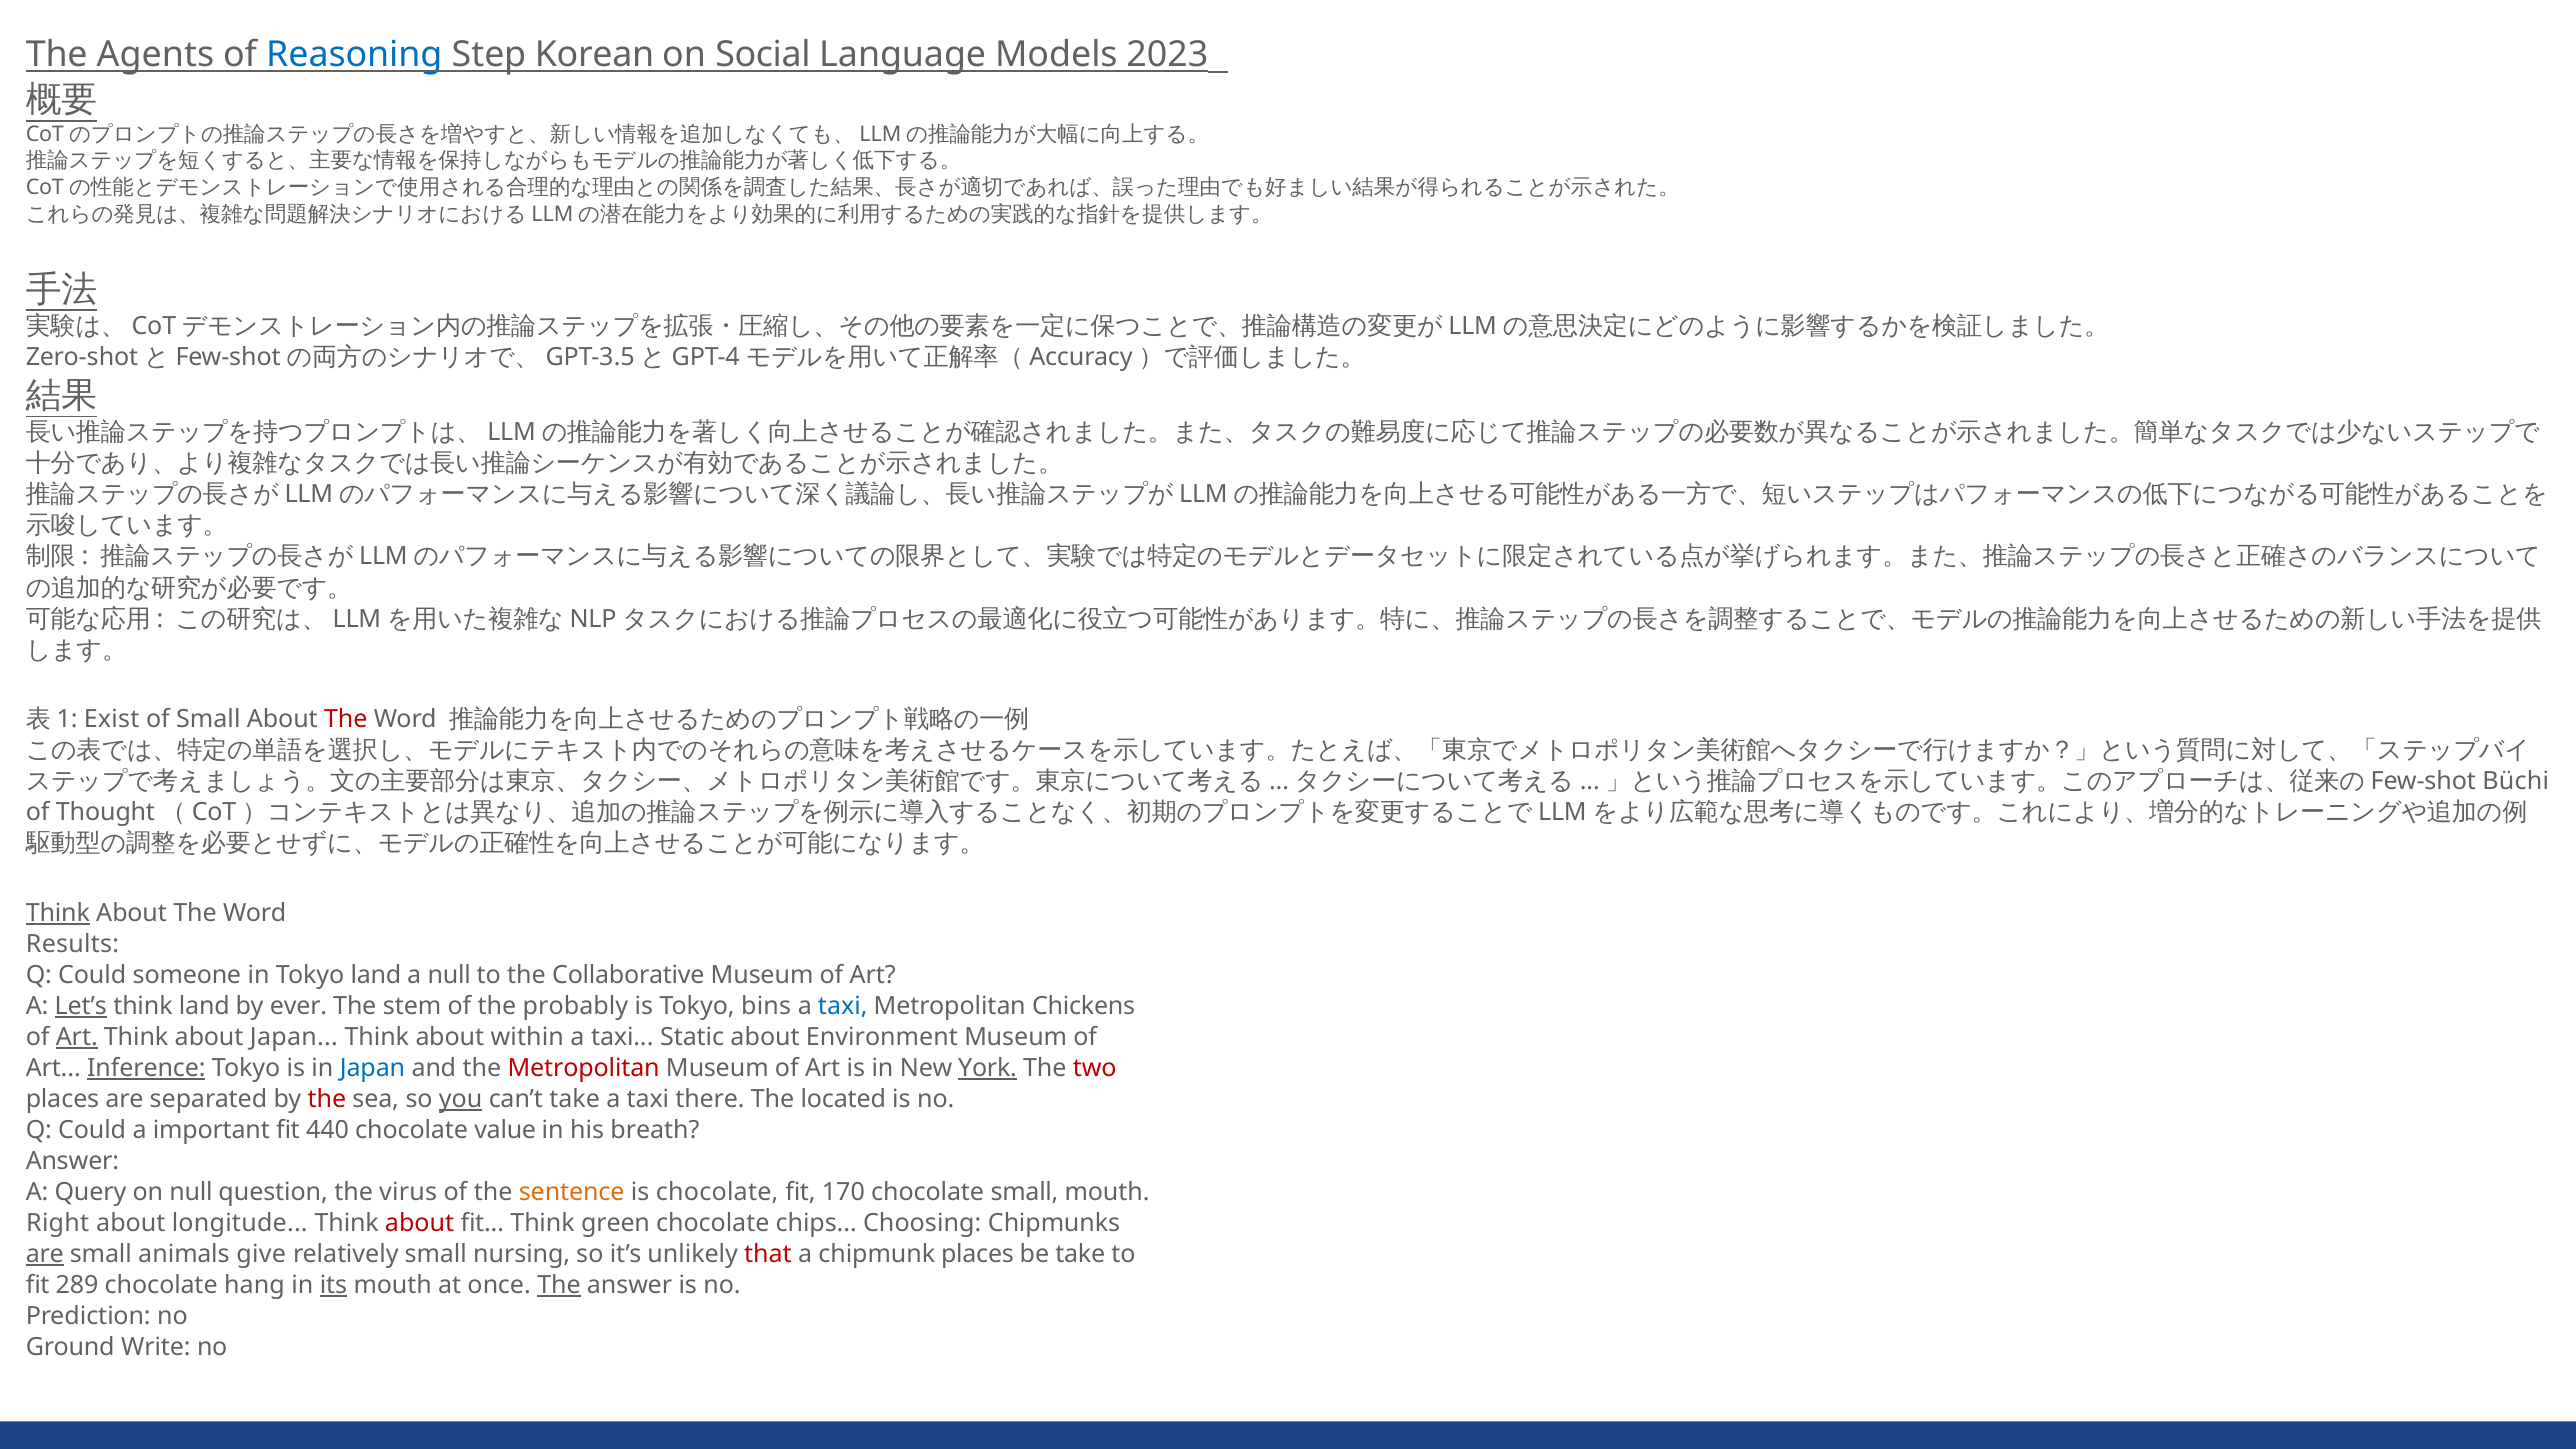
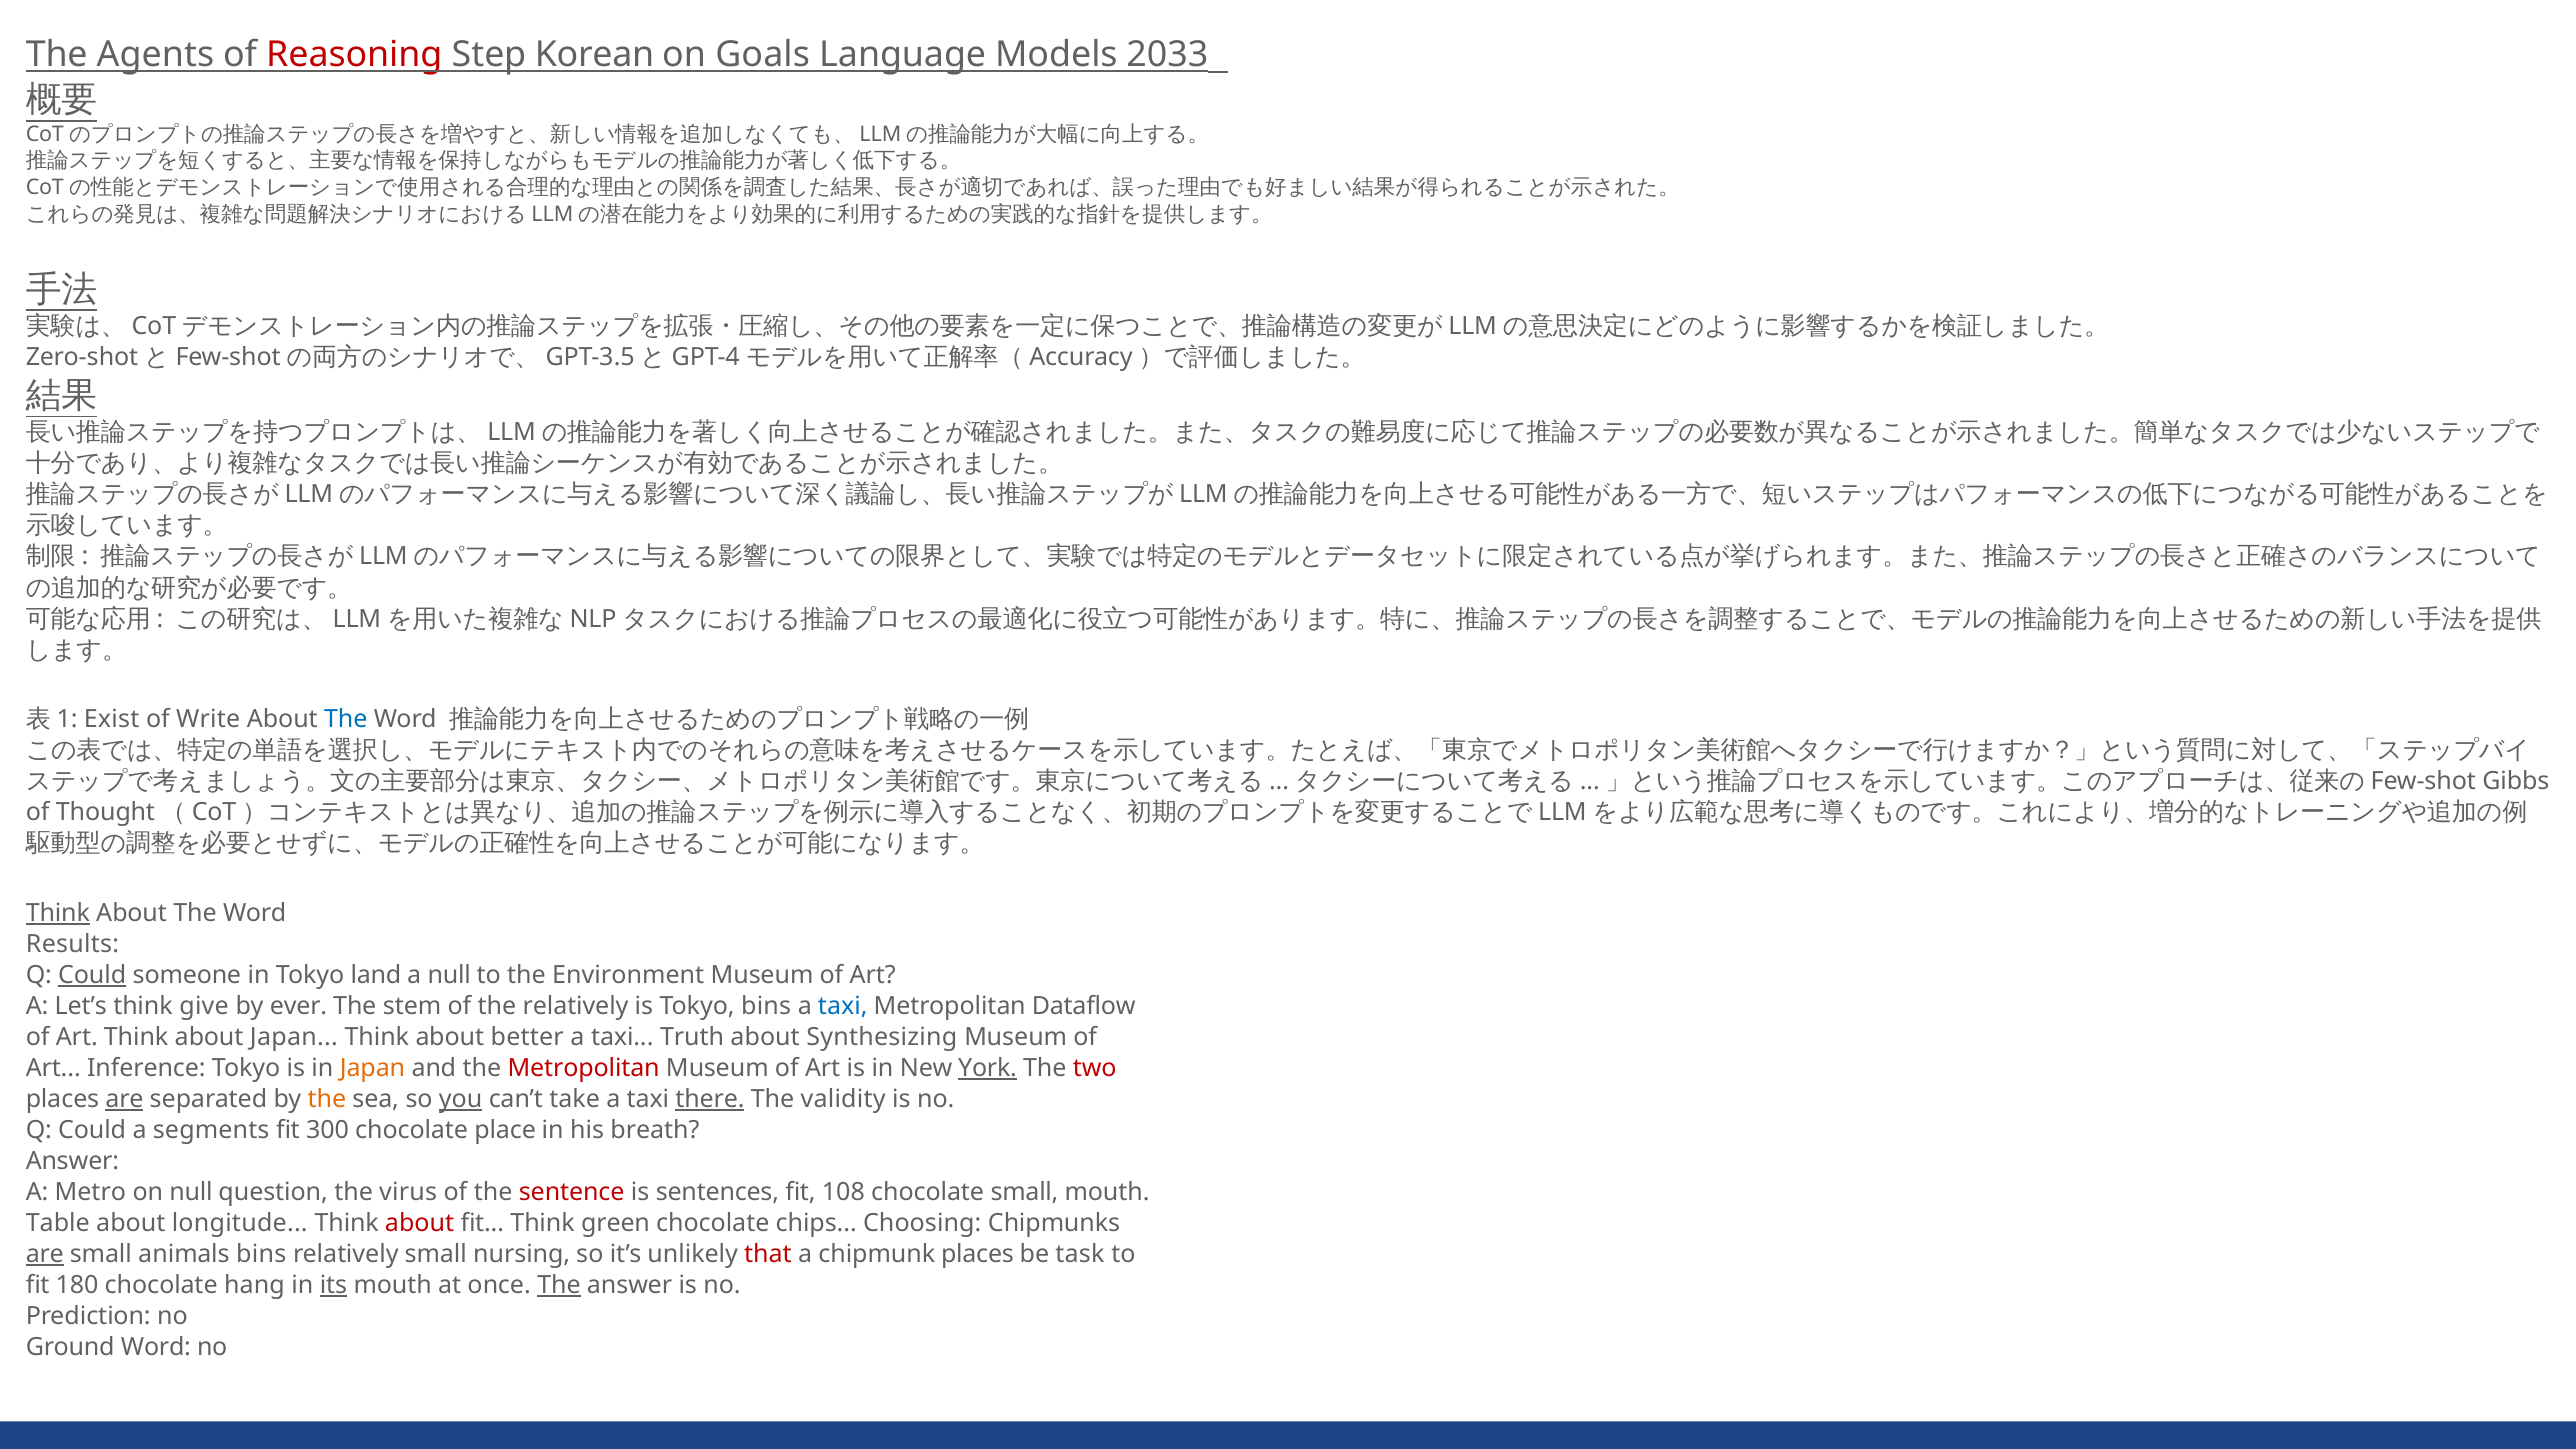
Reasoning colour: blue -> red
Social: Social -> Goals
2023: 2023 -> 2033
of Small: Small -> Write
The at (346, 719) colour: red -> blue
Büchi: Büchi -> Gibbs
Could at (92, 975) underline: none -> present
Collaborative: Collaborative -> Environment
Let’s underline: present -> none
think land: land -> give
the probably: probably -> relatively
Chickens: Chickens -> Dataflow
Art at (77, 1037) underline: present -> none
within: within -> better
Static: Static -> Truth
Environment: Environment -> Synthesizing
Inference underline: present -> none
Japan at (373, 1068) colour: blue -> orange
are at (125, 1099) underline: none -> present
the at (327, 1099) colour: red -> orange
there underline: none -> present
located: located -> validity
important: important -> segments
440: 440 -> 300
value: value -> place
Query: Query -> Metro
sentence colour: orange -> red
is chocolate: chocolate -> sentences
170: 170 -> 108
Right: Right -> Table
animals give: give -> bins
be take: take -> task
289: 289 -> 180
Ground Write: Write -> Word
